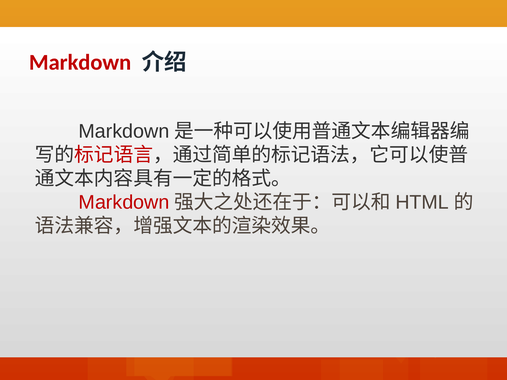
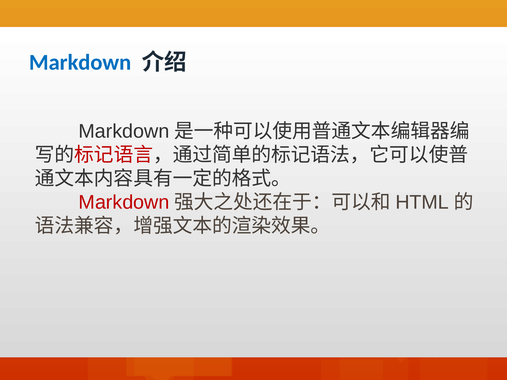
Markdown at (80, 63) colour: red -> blue
